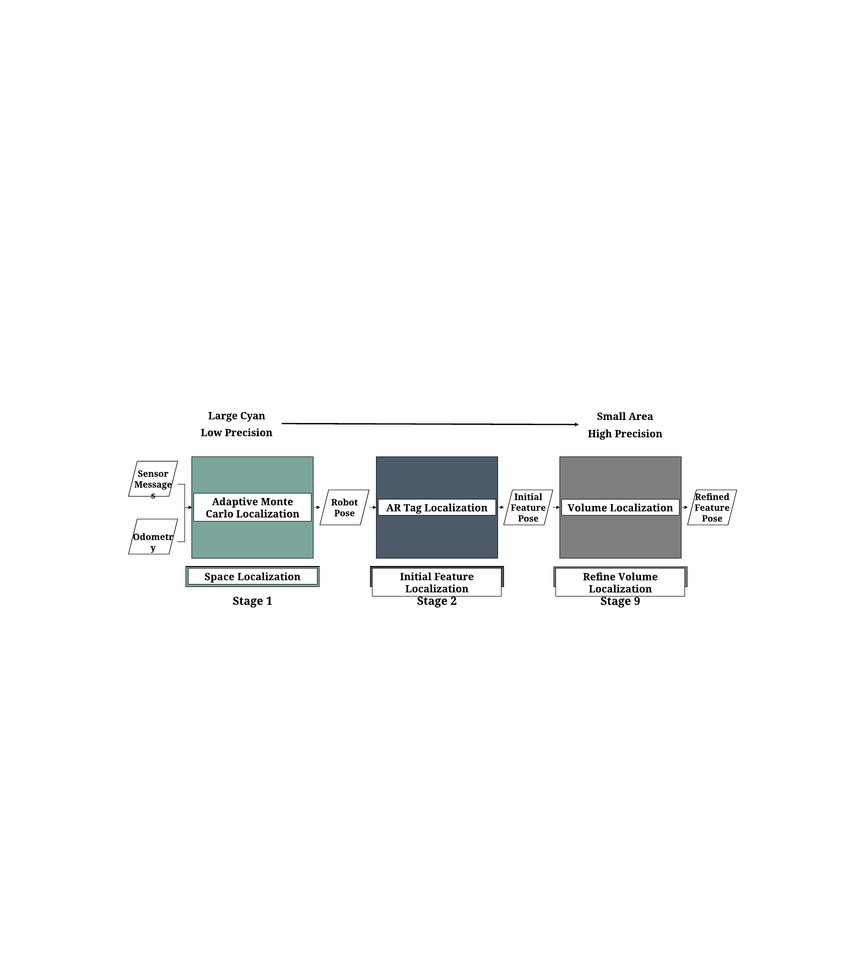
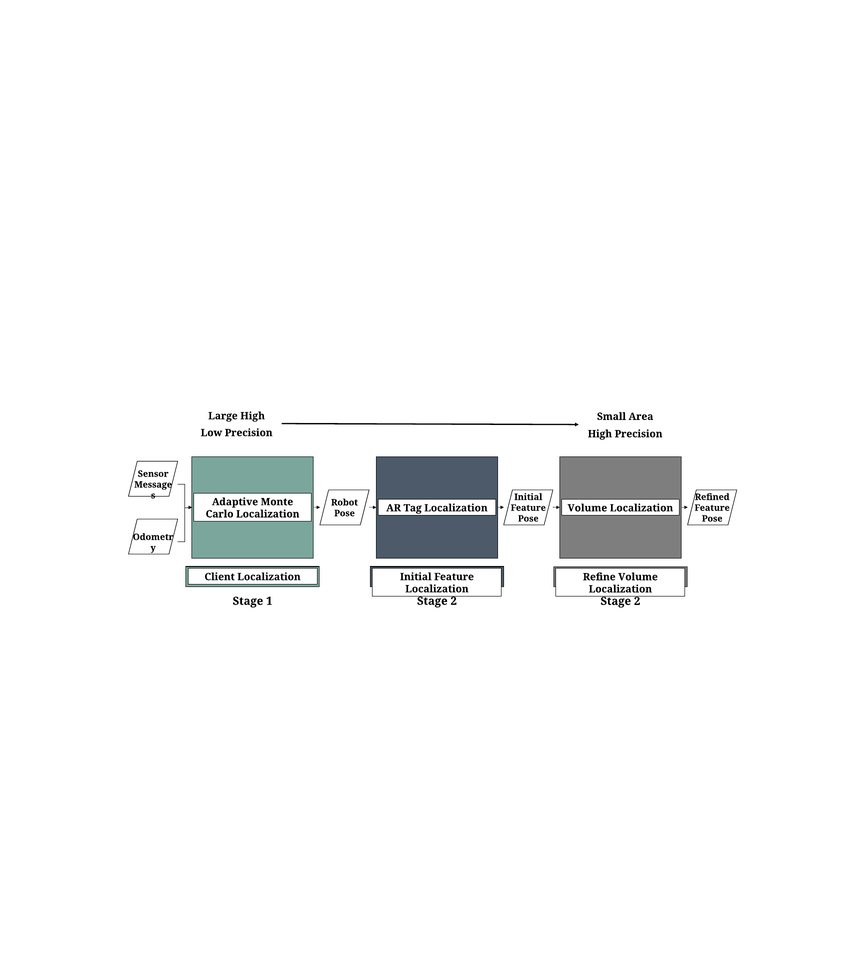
Large Cyan: Cyan -> High
Space: Space -> Client
9 at (637, 601): 9 -> 2
